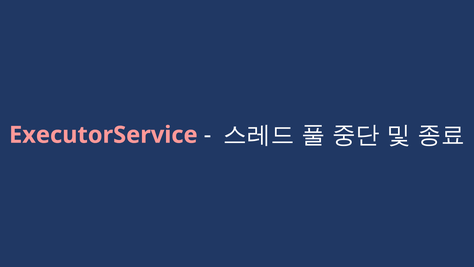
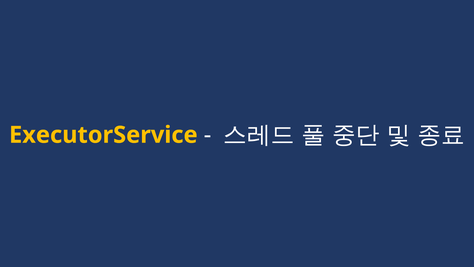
ExecutorService colour: pink -> yellow
